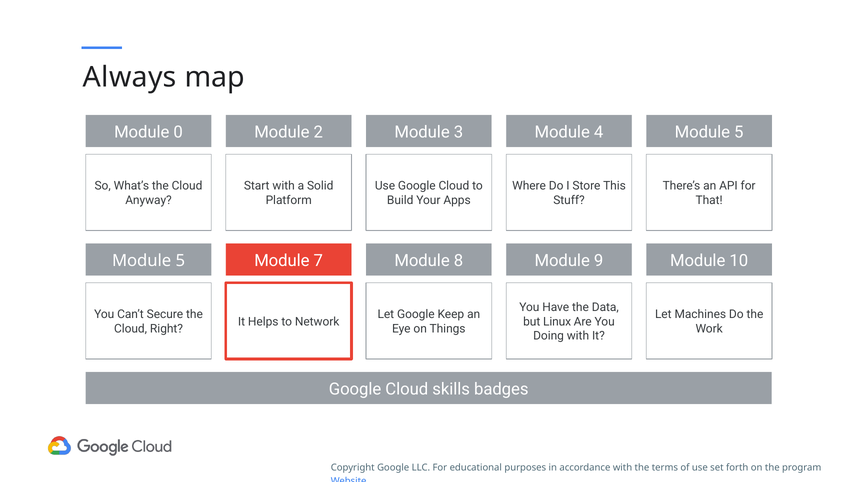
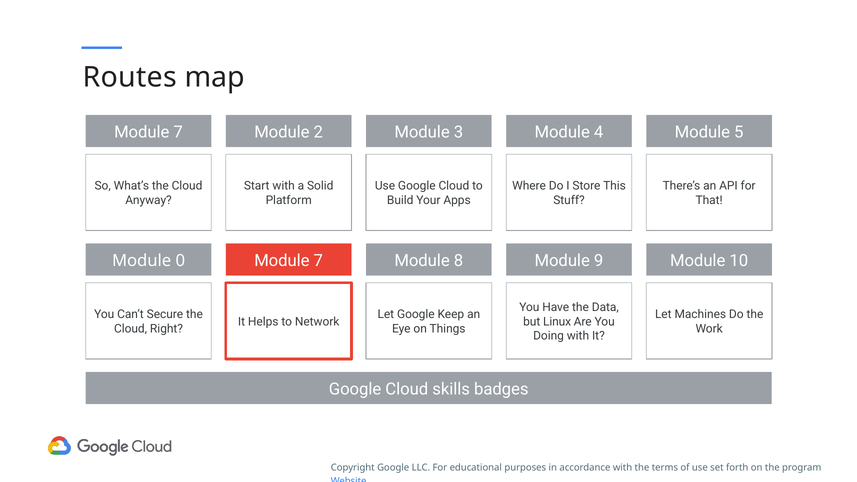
Always: Always -> Routes
0 at (178, 132): 0 -> 7
5 at (180, 261): 5 -> 0
